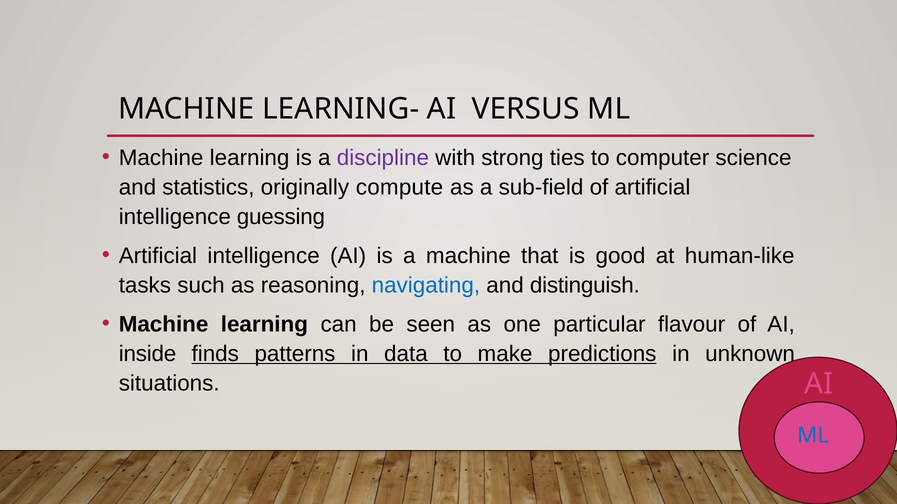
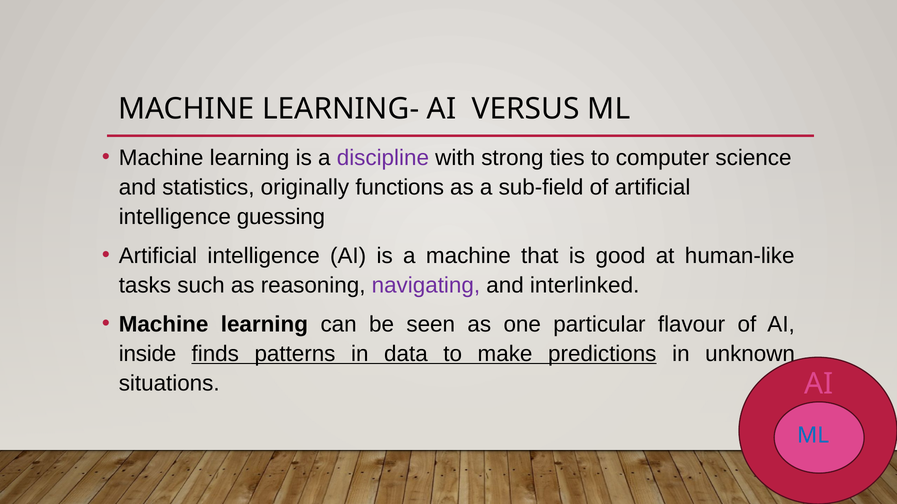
compute: compute -> functions
navigating colour: blue -> purple
distinguish: distinguish -> interlinked
